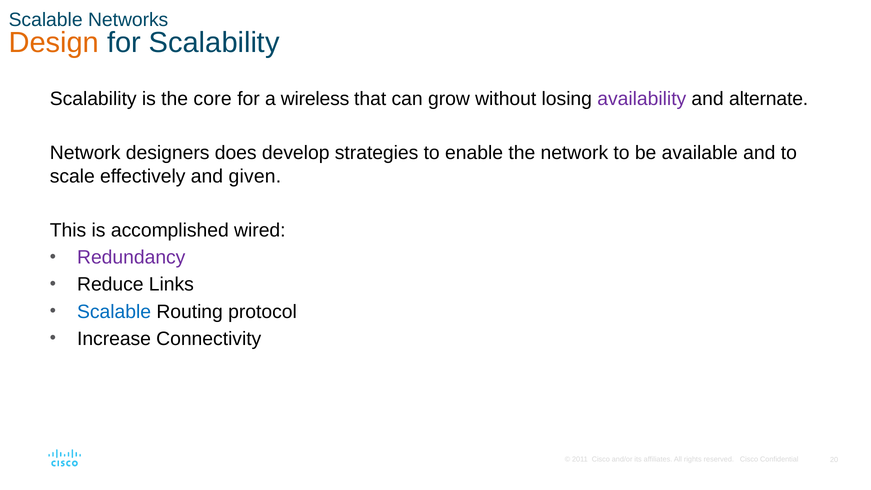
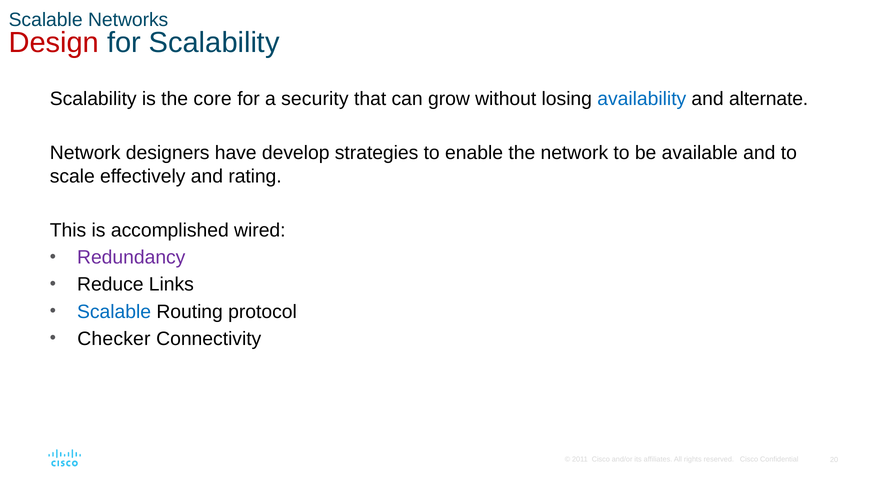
Design colour: orange -> red
wireless: wireless -> security
availability colour: purple -> blue
does: does -> have
given: given -> rating
Increase: Increase -> Checker
